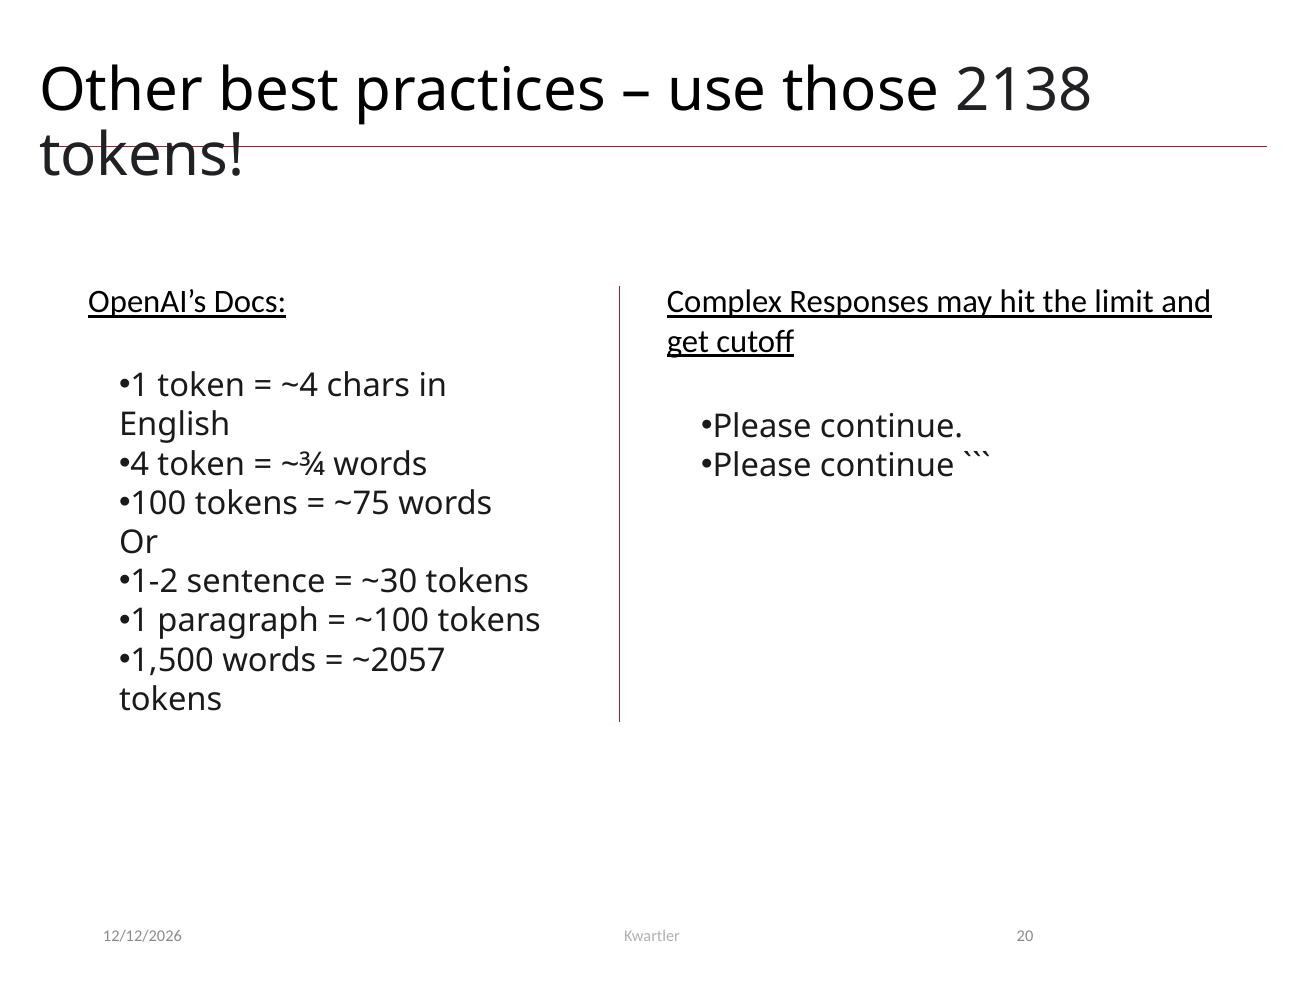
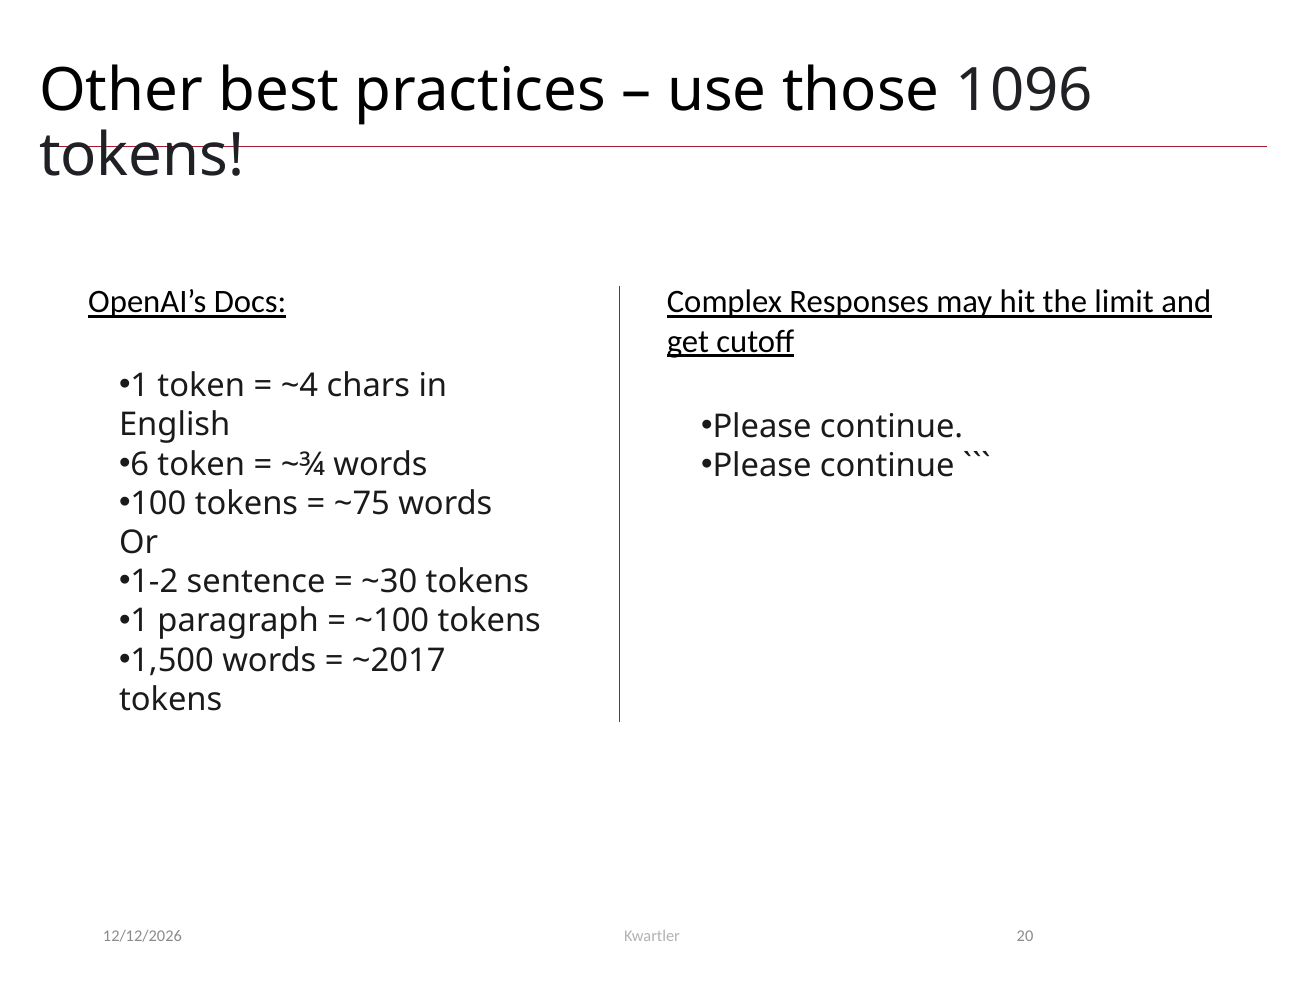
2138: 2138 -> 1096
4: 4 -> 6
~2057: ~2057 -> ~2017
